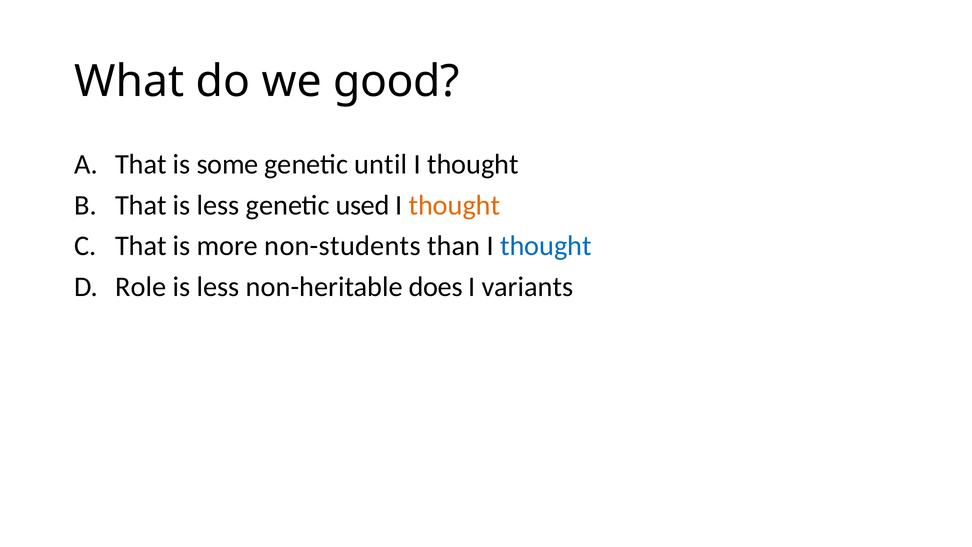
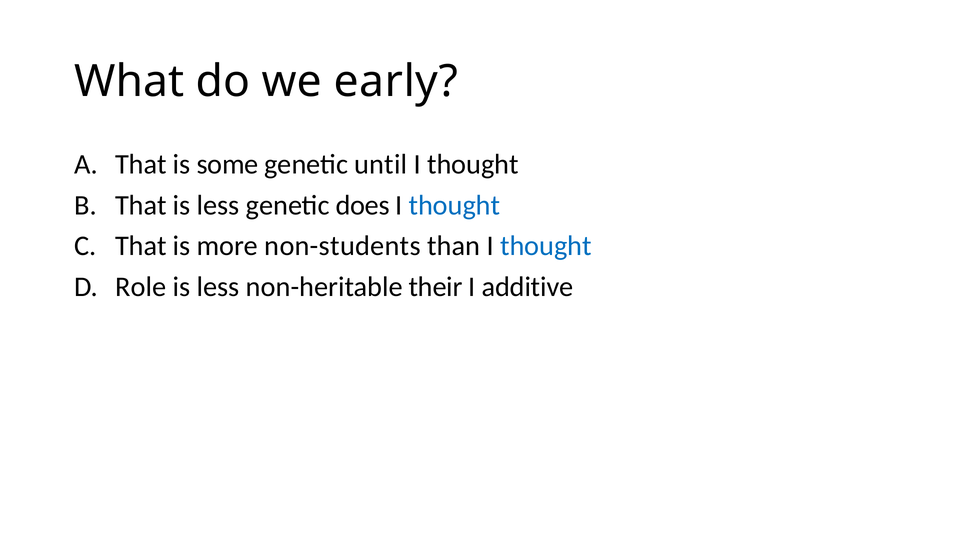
good: good -> early
used: used -> does
thought at (454, 205) colour: orange -> blue
does: does -> their
variants: variants -> additive
